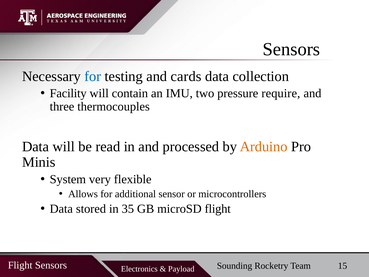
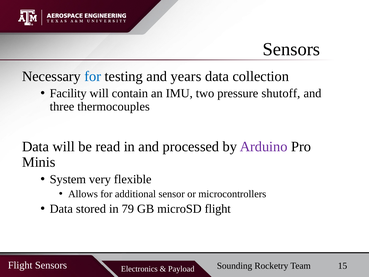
cards: cards -> years
require: require -> shutoff
Arduino colour: orange -> purple
35: 35 -> 79
